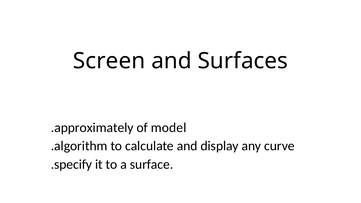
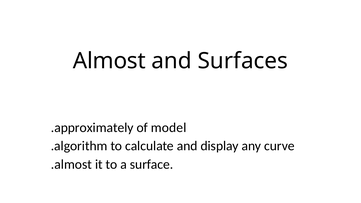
Screen: Screen -> Almost
.specify: .specify -> .almost
